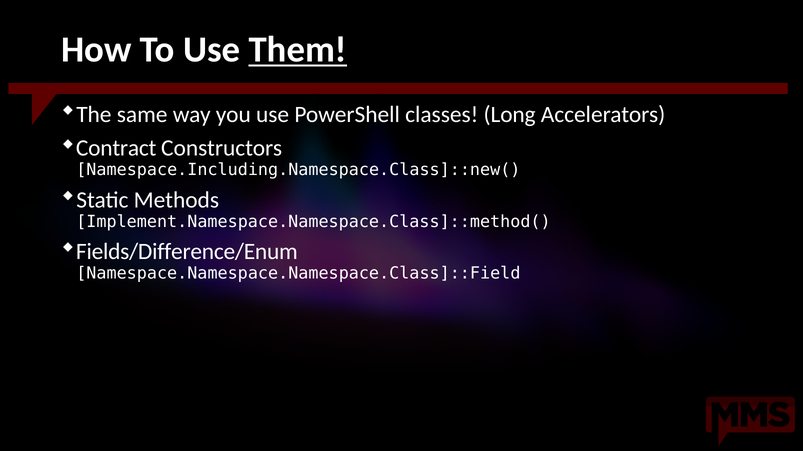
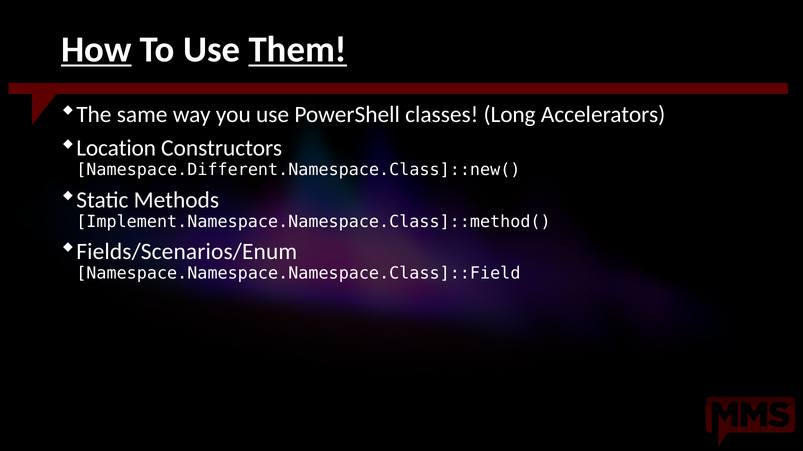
How underline: none -> present
Contract: Contract -> Location
Namespace.Including.Namespace.Class]::new(: Namespace.Including.Namespace.Class]::new( -> Namespace.Different.Namespace.Class]::new(
Fields/Difference/Enum: Fields/Difference/Enum -> Fields/Scenarios/Enum
